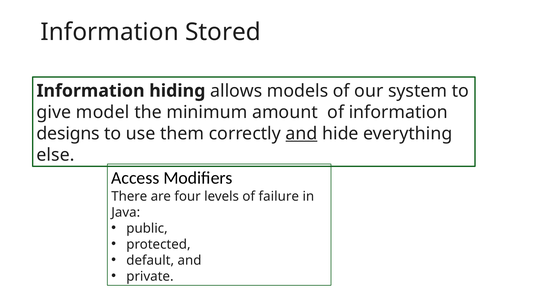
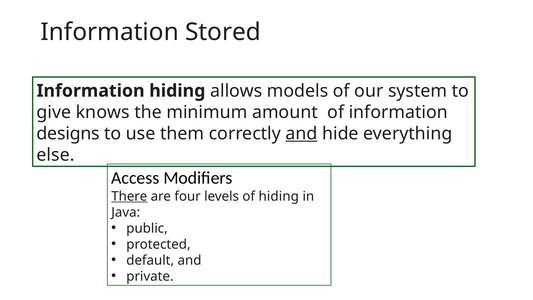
model: model -> knows
There underline: none -> present
of failure: failure -> hiding
